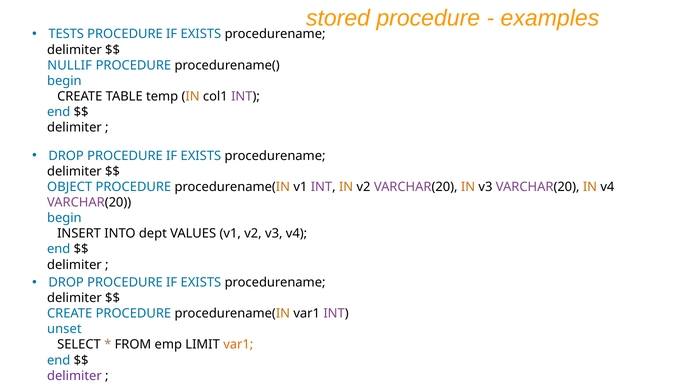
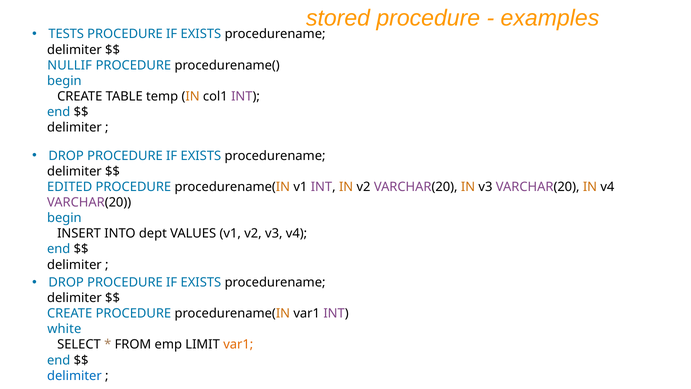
OBJECT: OBJECT -> EDITED
unset: unset -> white
delimiter at (74, 376) colour: purple -> blue
